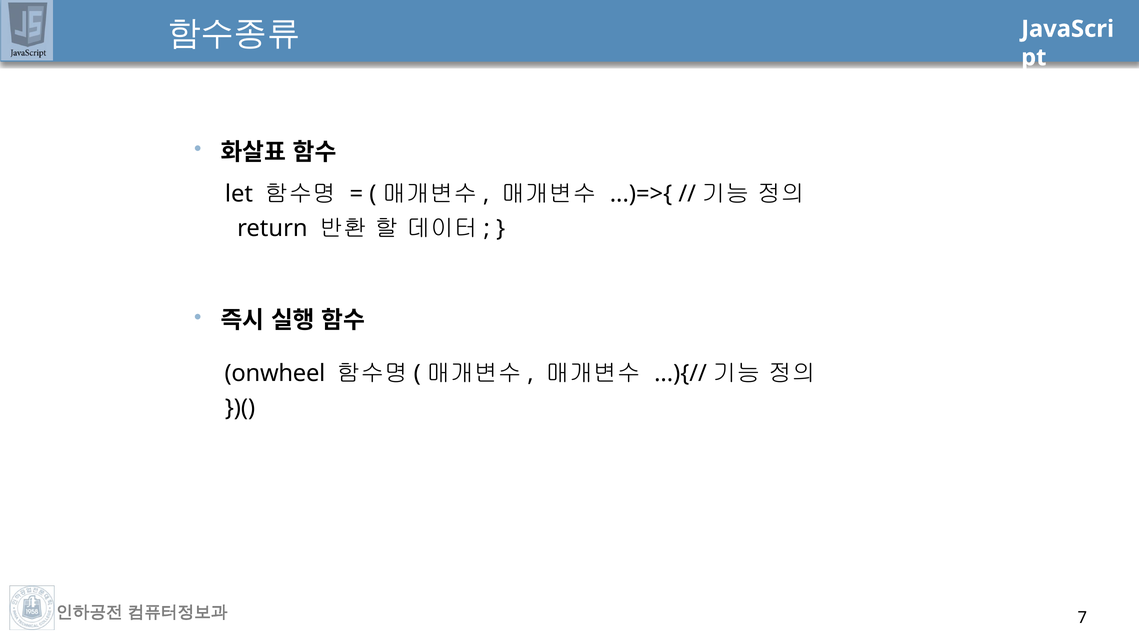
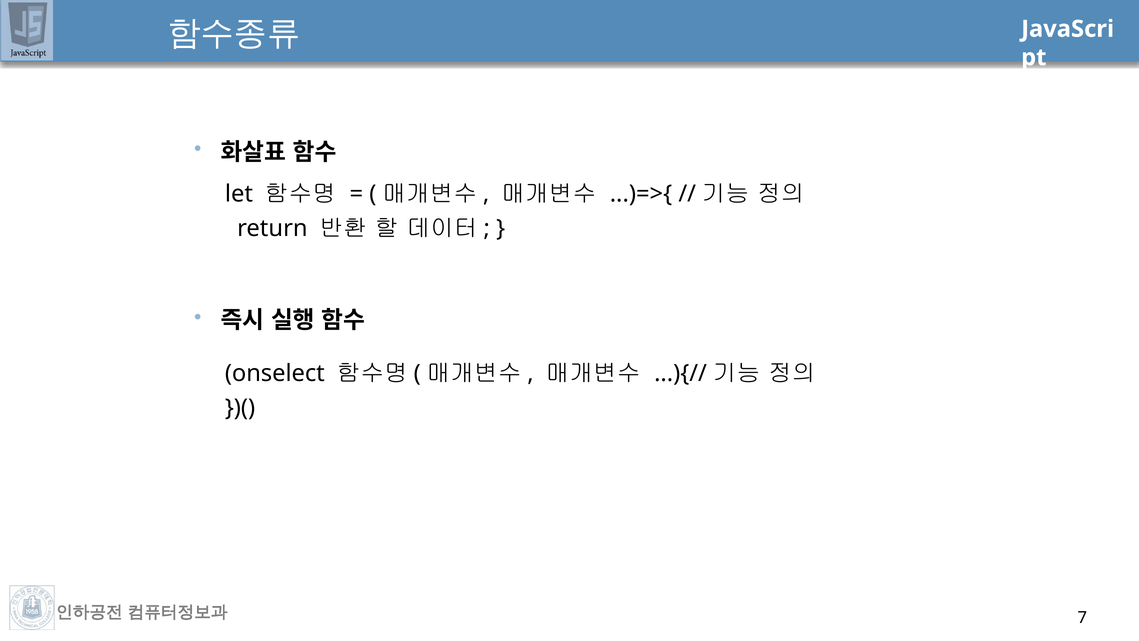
onwheel: onwheel -> onselect
